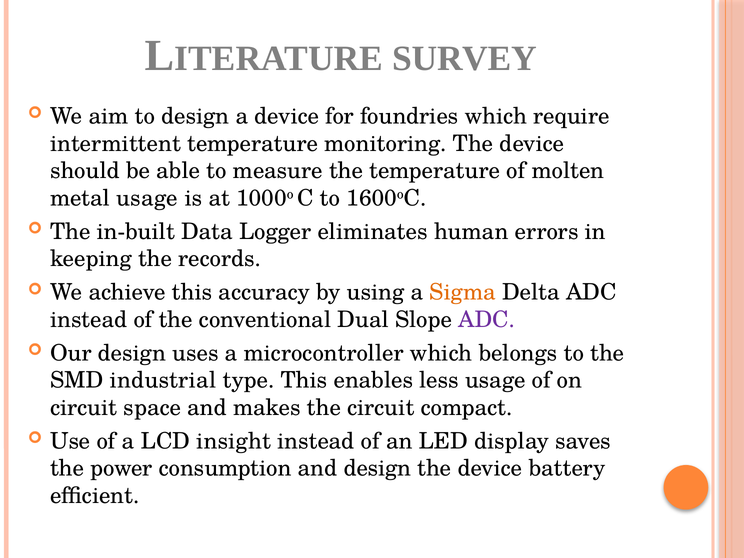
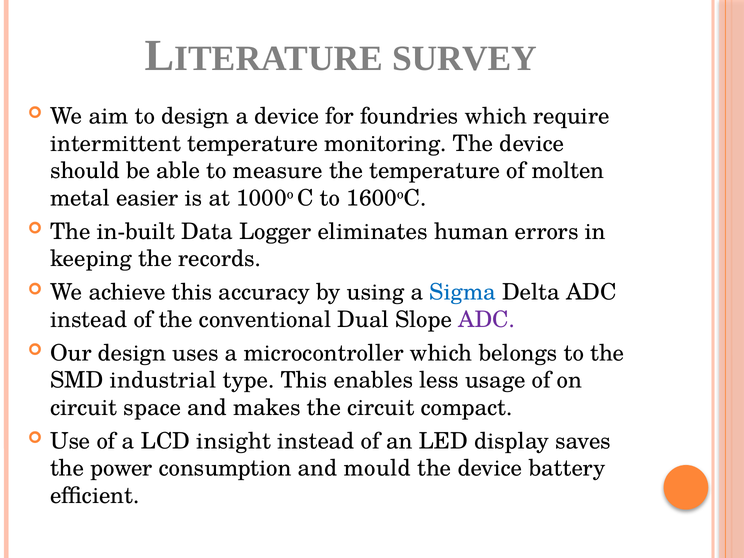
metal usage: usage -> easier
Sigma colour: orange -> blue
and design: design -> mould
